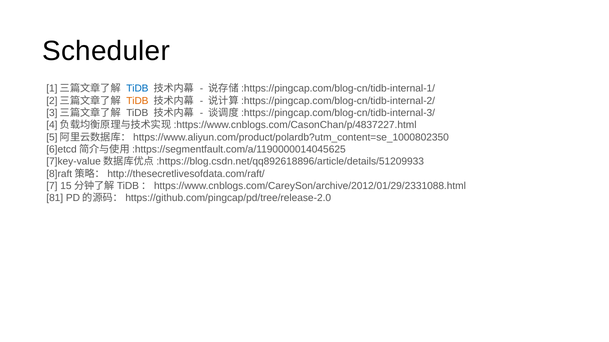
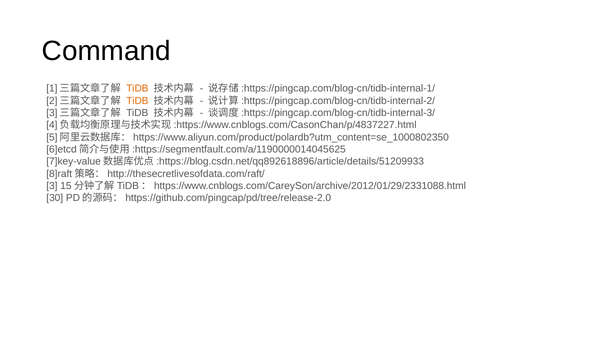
Scheduler: Scheduler -> Command
TiDB at (137, 89) colour: blue -> orange
7 at (52, 186): 7 -> 3
81: 81 -> 30
